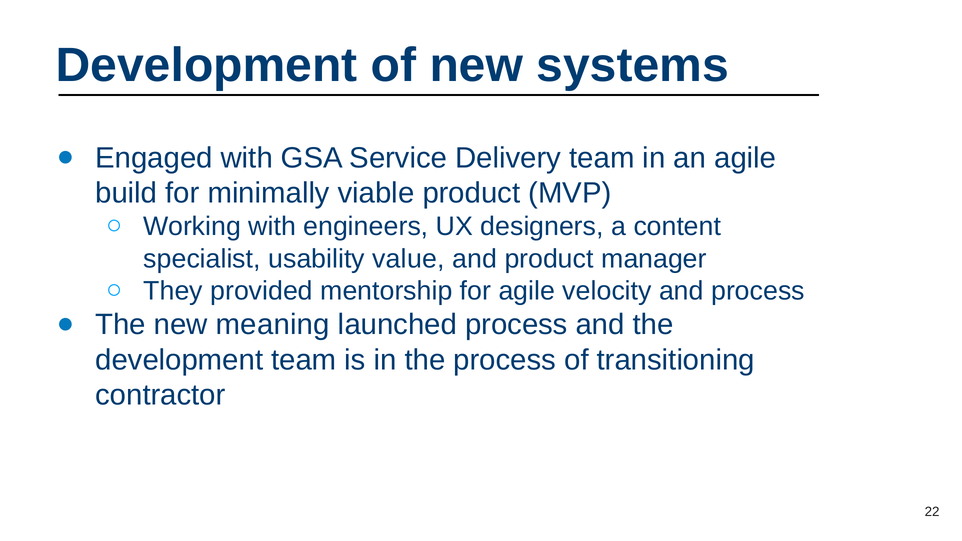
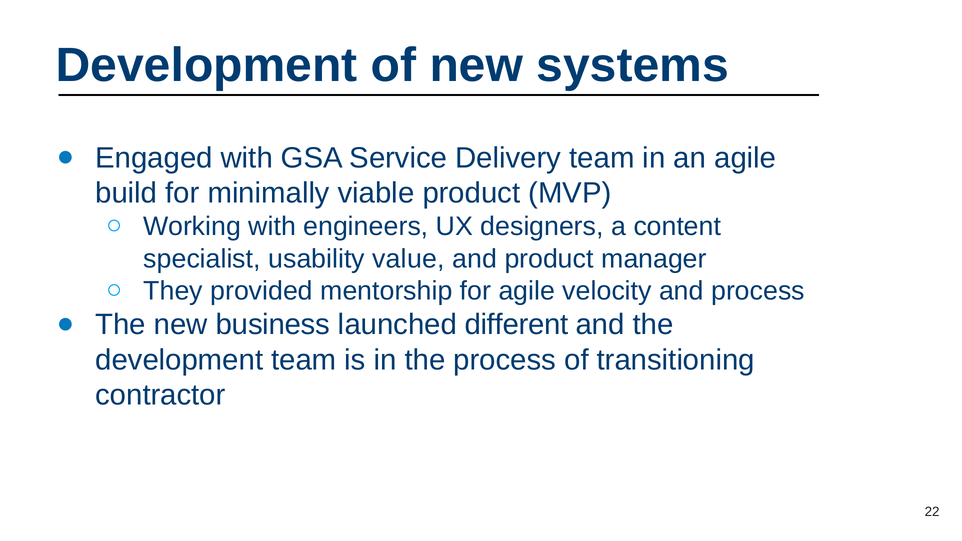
meaning: meaning -> business
launched process: process -> different
